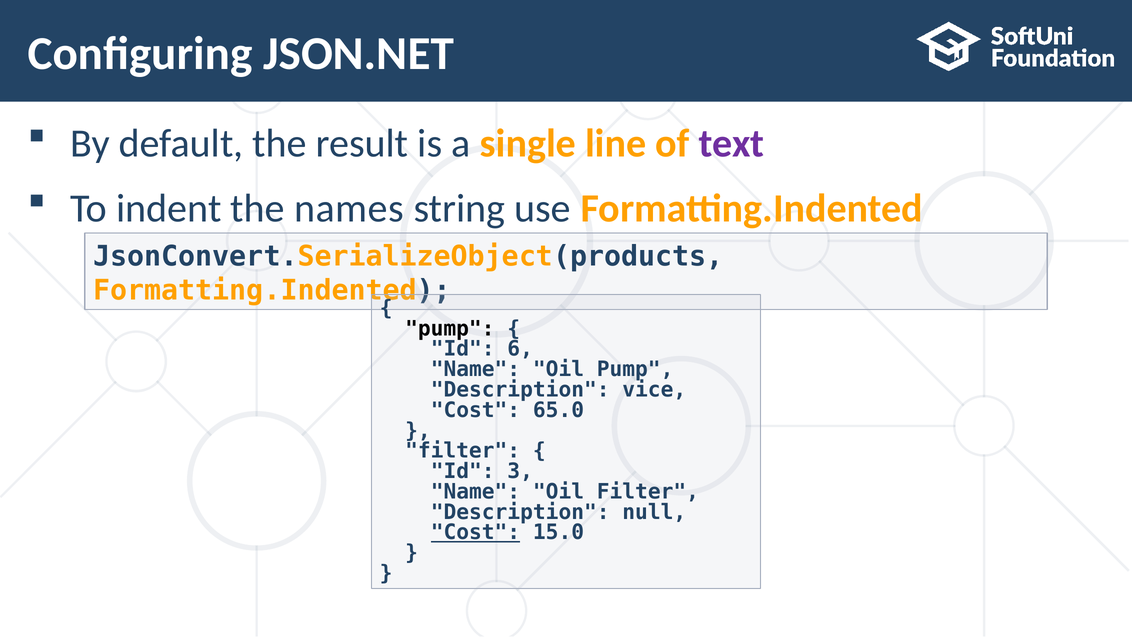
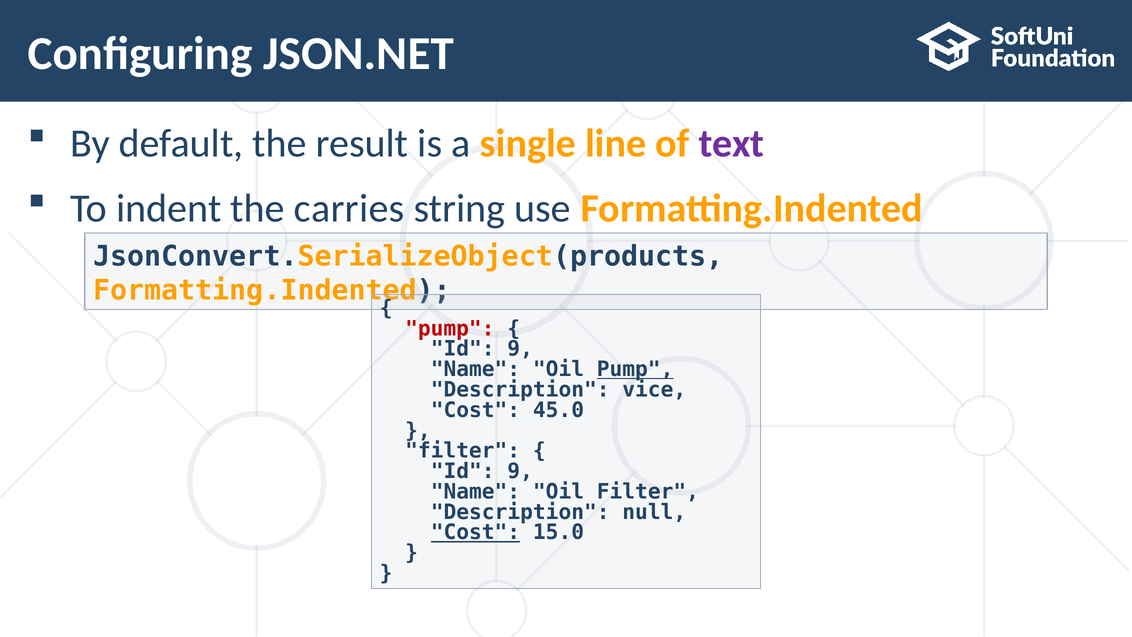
names: names -> carries
pump at (450, 328) colour: black -> red
6 at (520, 349): 6 -> 9
Pump at (635, 369) underline: none -> present
65.0: 65.0 -> 45.0
3 at (520, 471): 3 -> 9
